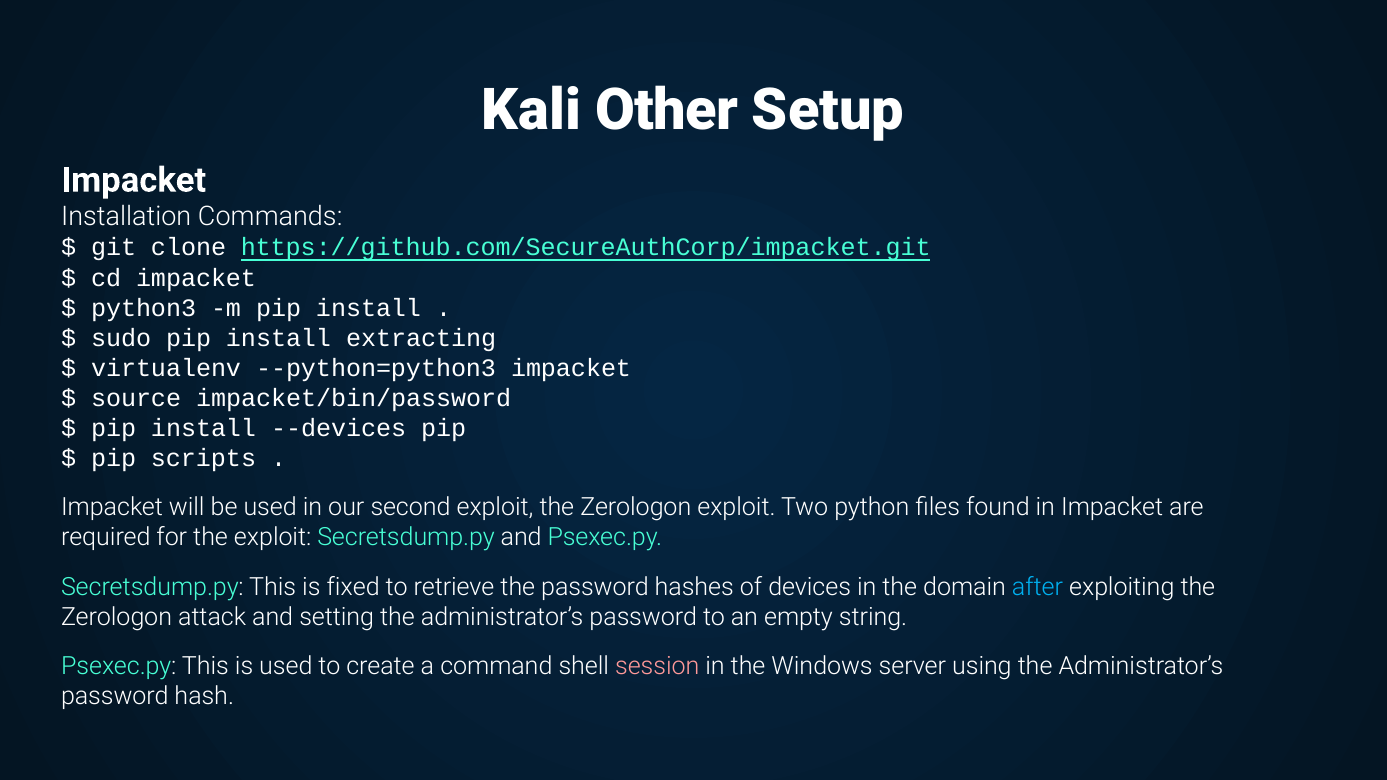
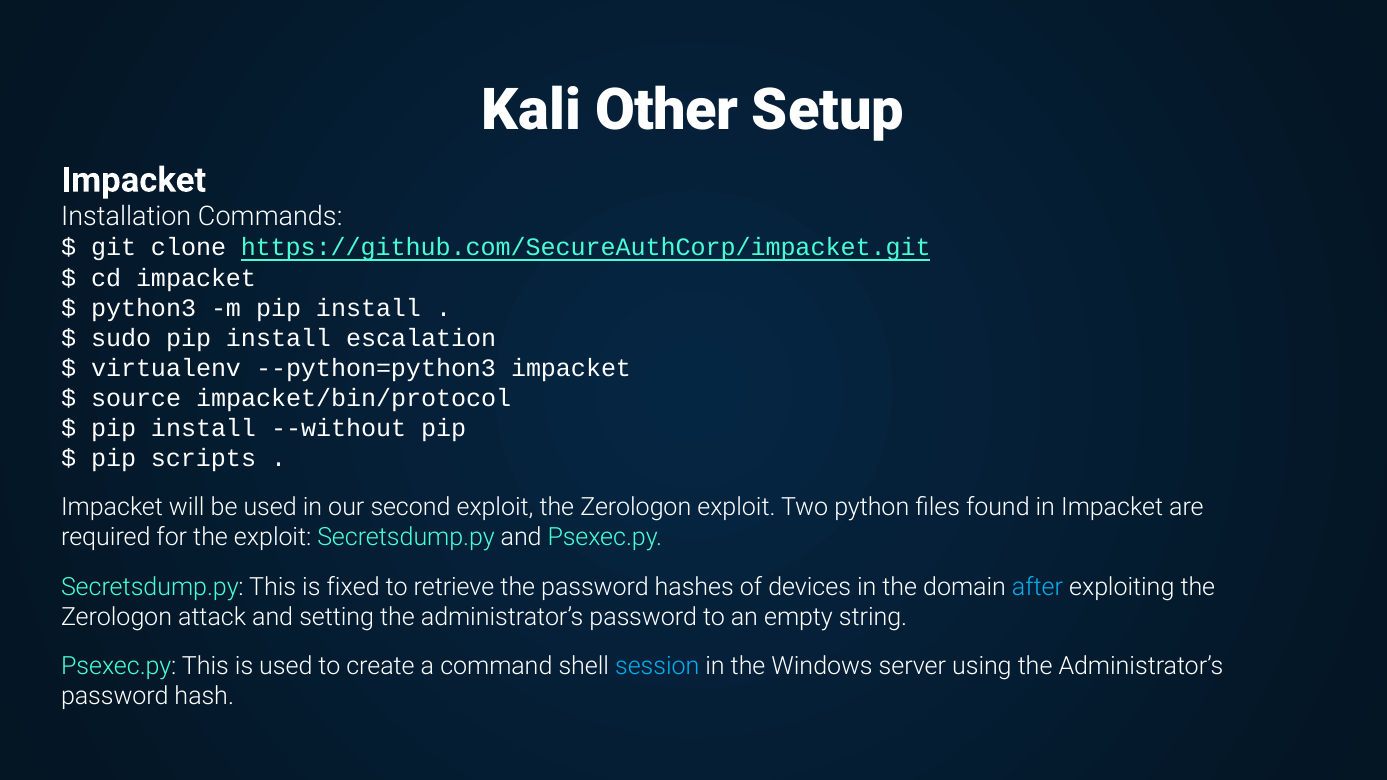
extracting: extracting -> escalation
impacket/bin/password: impacket/bin/password -> impacket/bin/protocol
--devices: --devices -> --without
session colour: pink -> light blue
